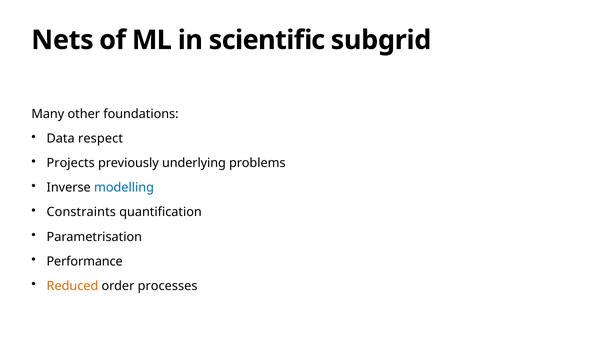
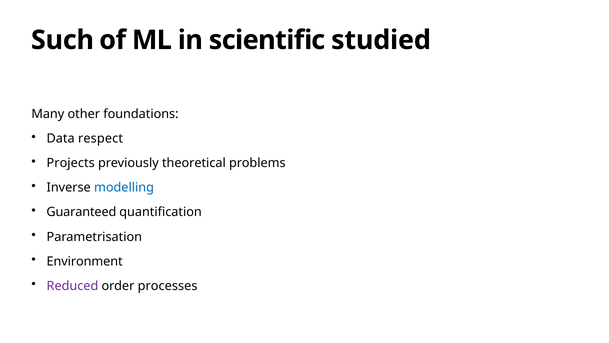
Nets: Nets -> Such
subgrid: subgrid -> studied
underlying: underlying -> theoretical
Constraints: Constraints -> Guaranteed
Performance: Performance -> Environment
Reduced colour: orange -> purple
